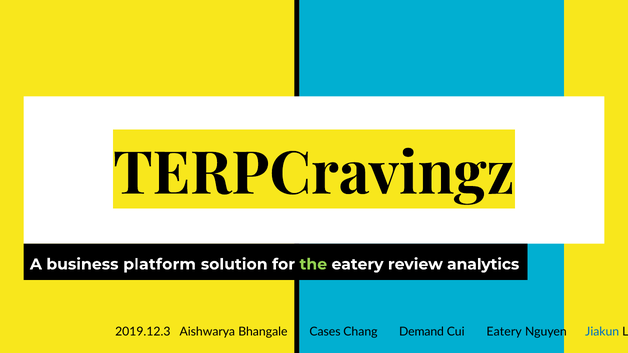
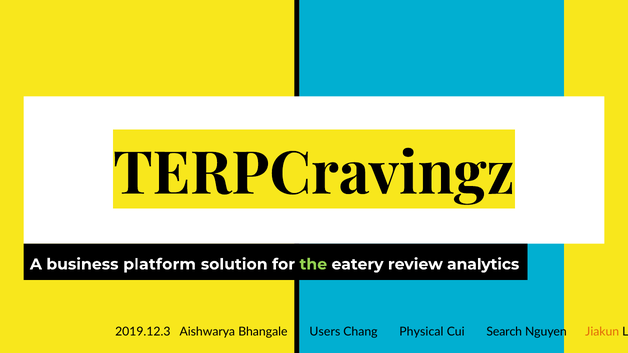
Cases: Cases -> Users
Demand: Demand -> Physical
Cui Eatery: Eatery -> Search
Jiakun colour: blue -> orange
